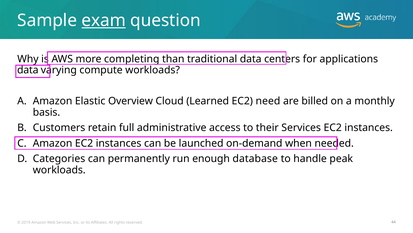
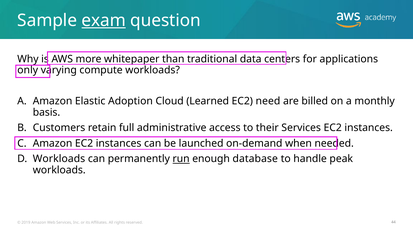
completing: completing -> whitepaper
data at (28, 70): data -> only
Overview: Overview -> Adoption
Categories at (59, 158): Categories -> Workloads
run underline: none -> present
